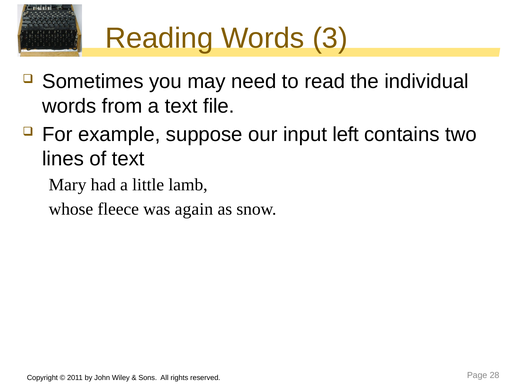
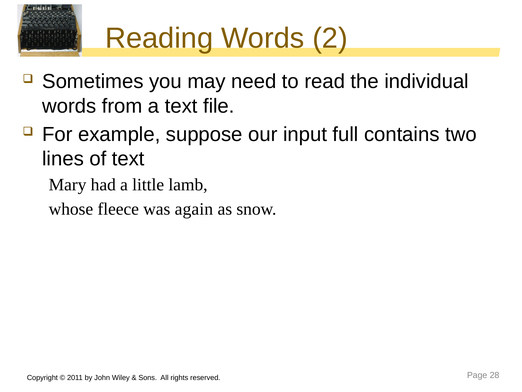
3: 3 -> 2
left: left -> full
